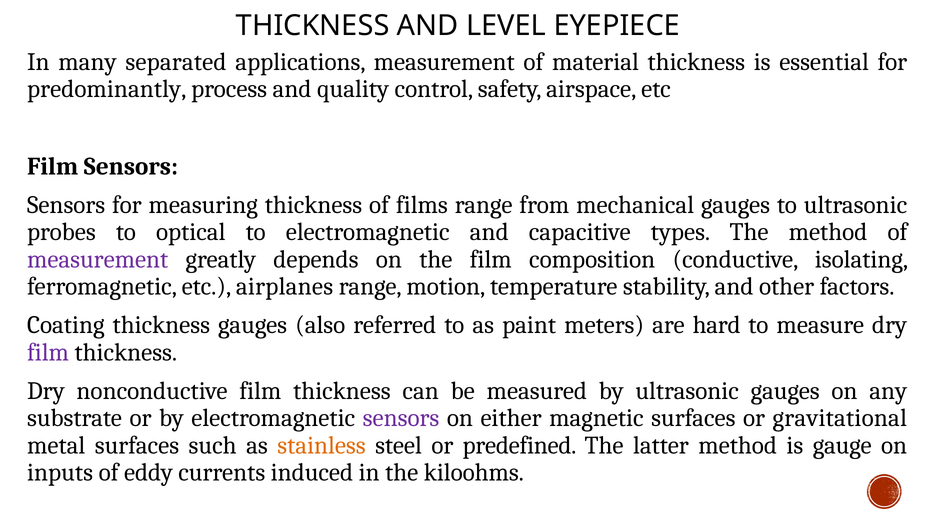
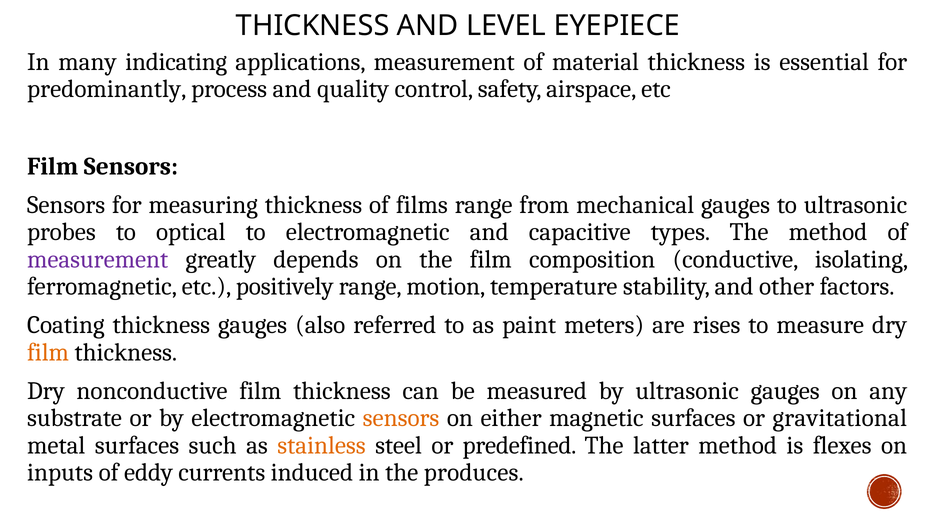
separated: separated -> indicating
airplanes: airplanes -> positively
hard: hard -> rises
film at (48, 352) colour: purple -> orange
sensors at (401, 418) colour: purple -> orange
gauge: gauge -> flexes
kiloohms: kiloohms -> produces
